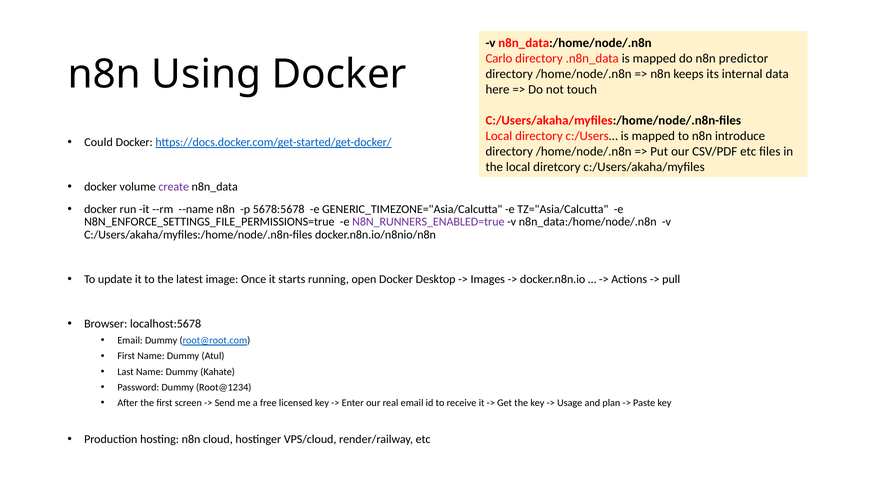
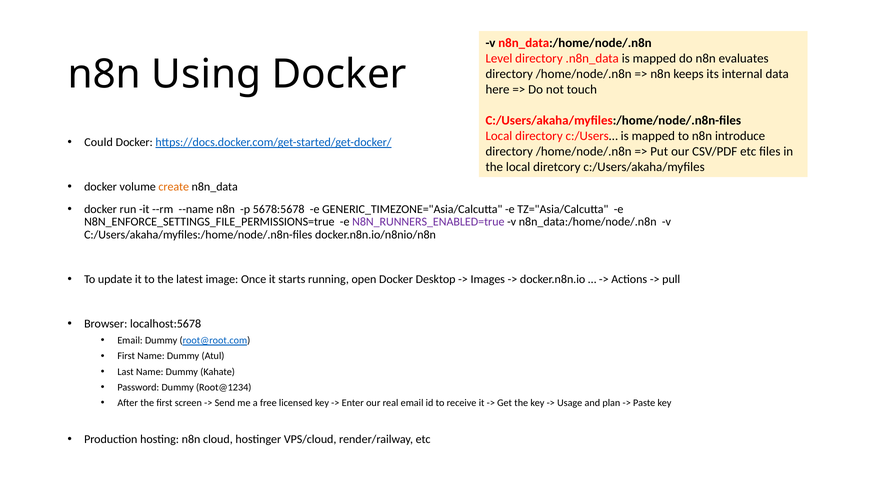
Carlo: Carlo -> Level
predictor: predictor -> evaluates
create colour: purple -> orange
